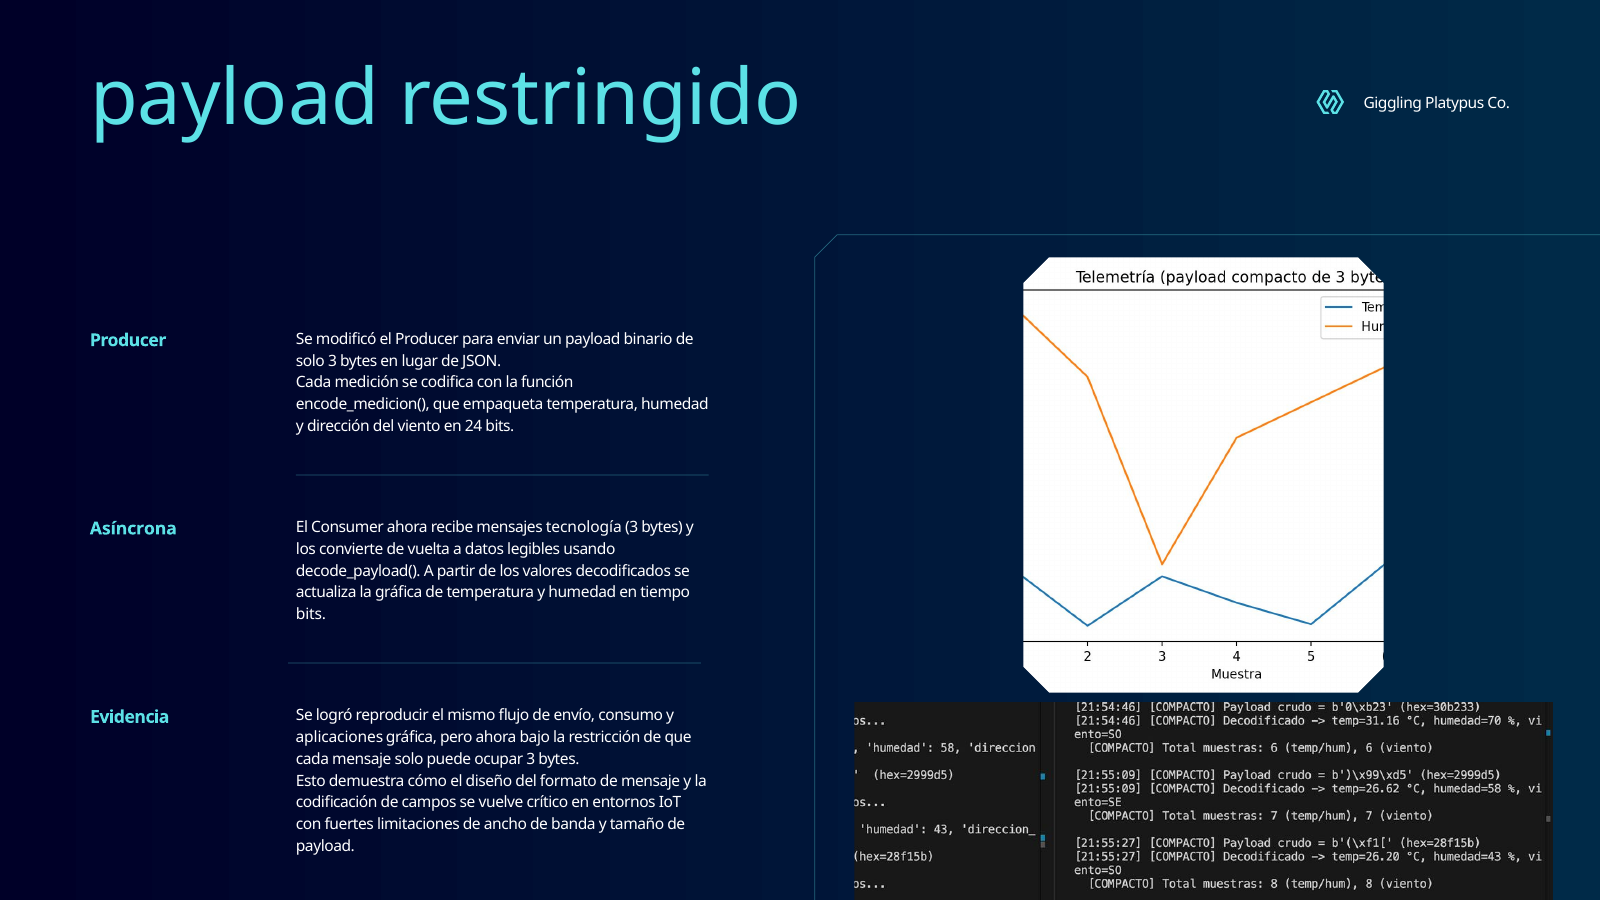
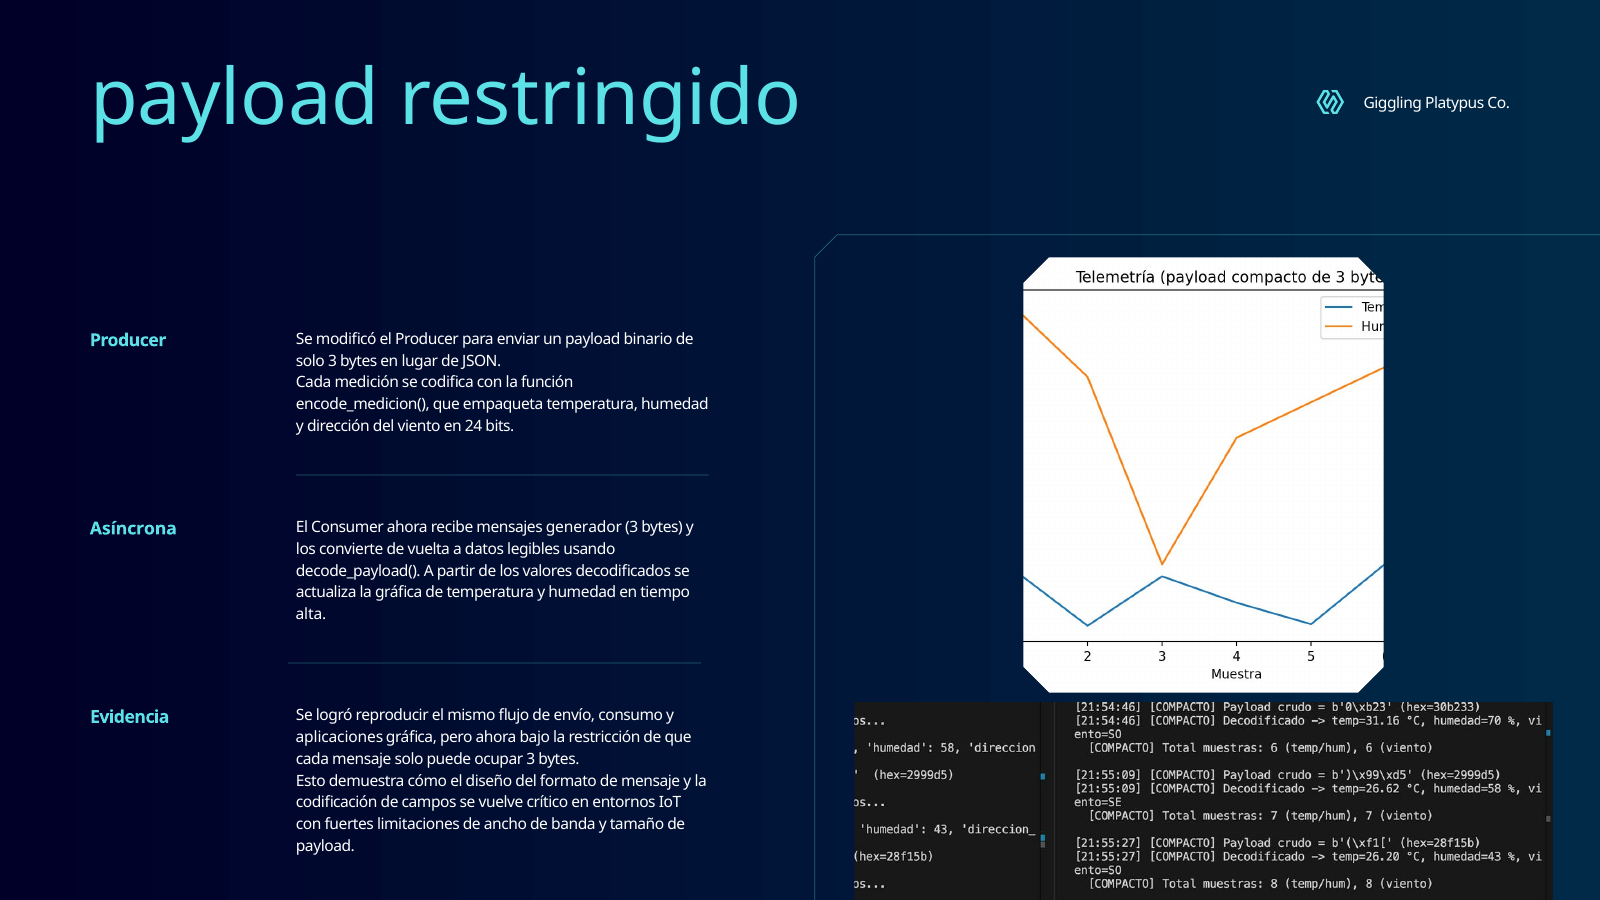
tecnología: tecnología -> generador
bits at (311, 615): bits -> alta
